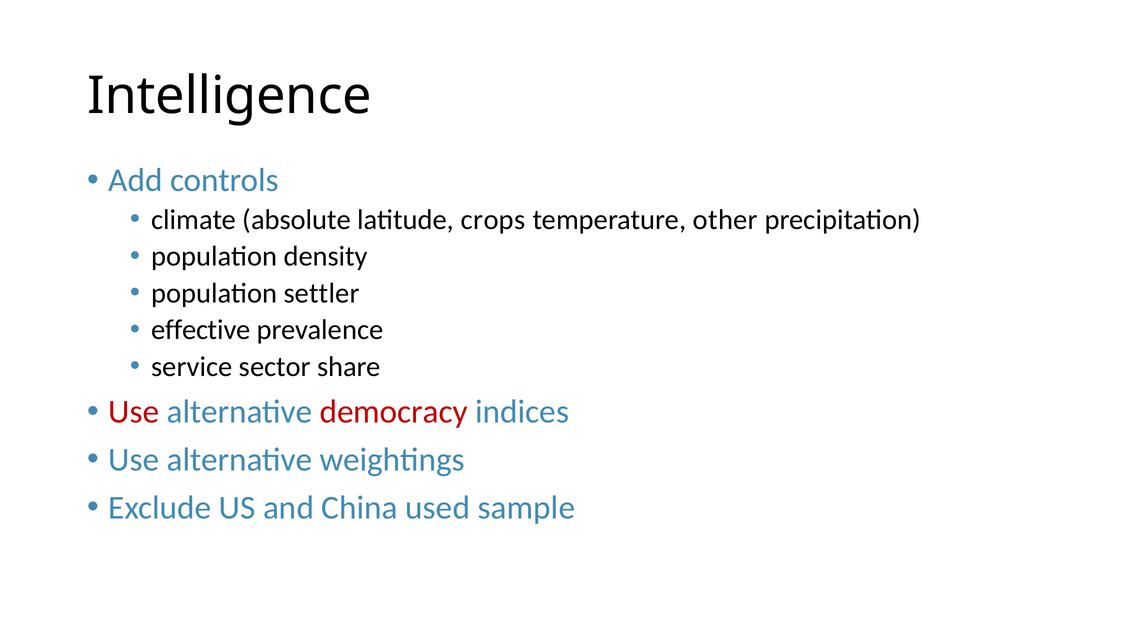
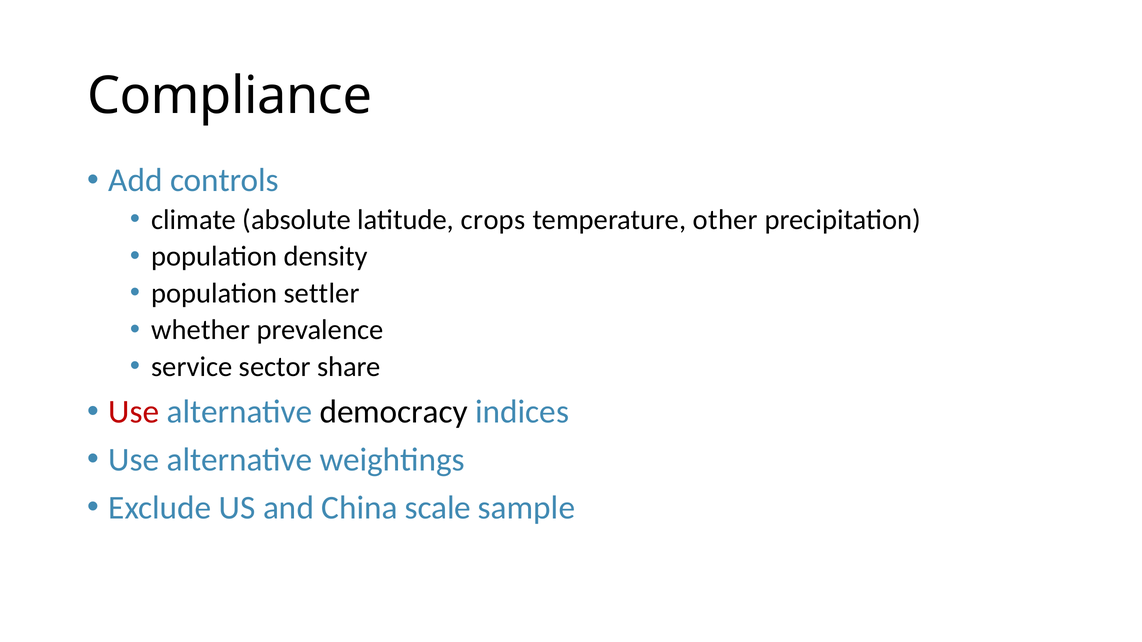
Intelligence: Intelligence -> Compliance
effective: effective -> whether
democracy colour: red -> black
used: used -> scale
